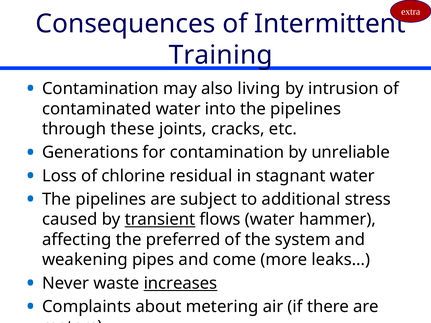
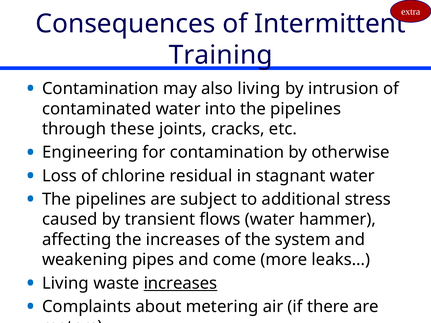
Generations: Generations -> Engineering
unreliable: unreliable -> otherwise
transient underline: present -> none
the preferred: preferred -> increases
Never at (66, 283): Never -> Living
